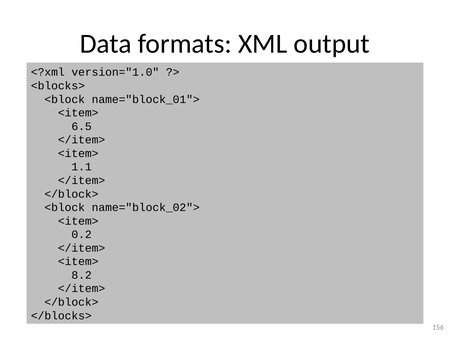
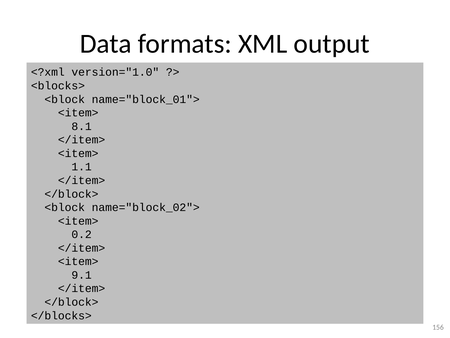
6.5: 6.5 -> 8.1
8.2: 8.2 -> 9.1
